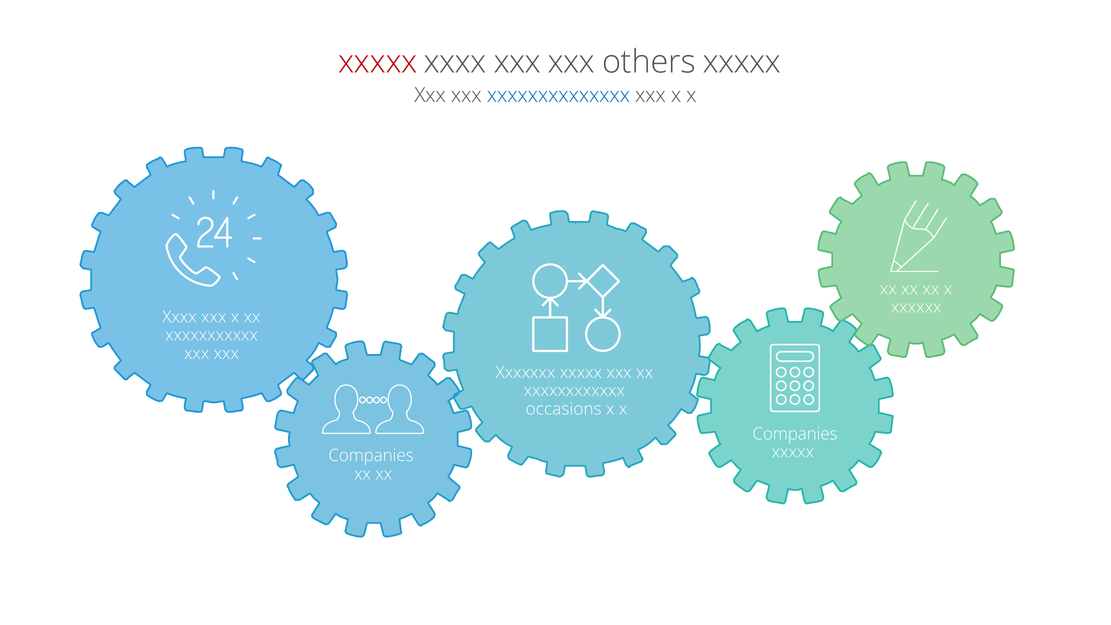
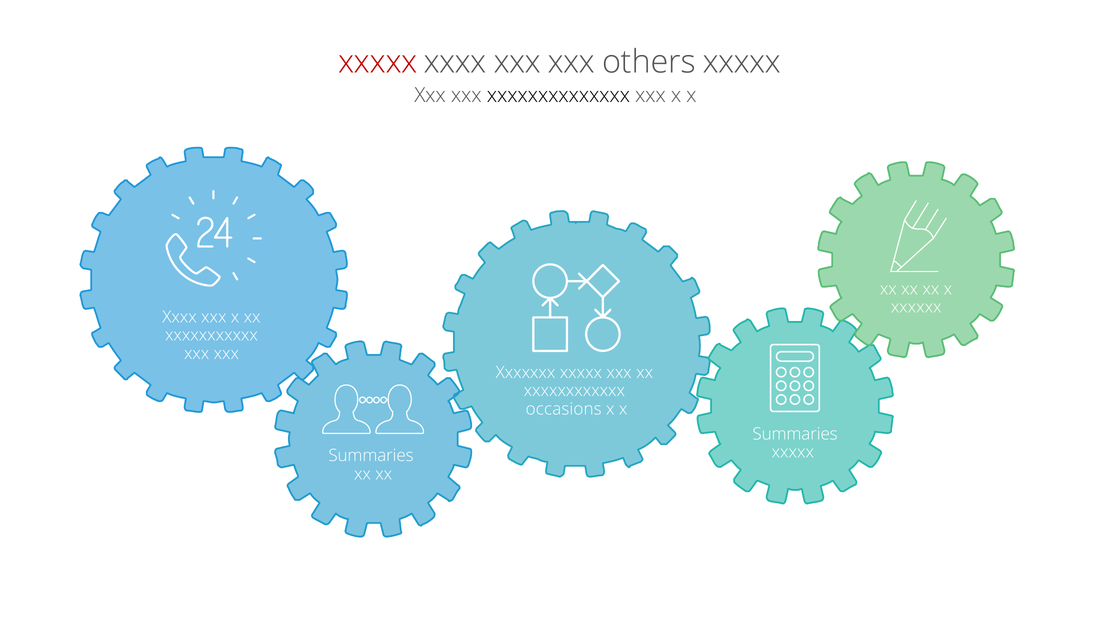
xxxxxxxxxxxxxx colour: blue -> black
Companies at (795, 434): Companies -> Summaries
Companies at (371, 456): Companies -> Summaries
